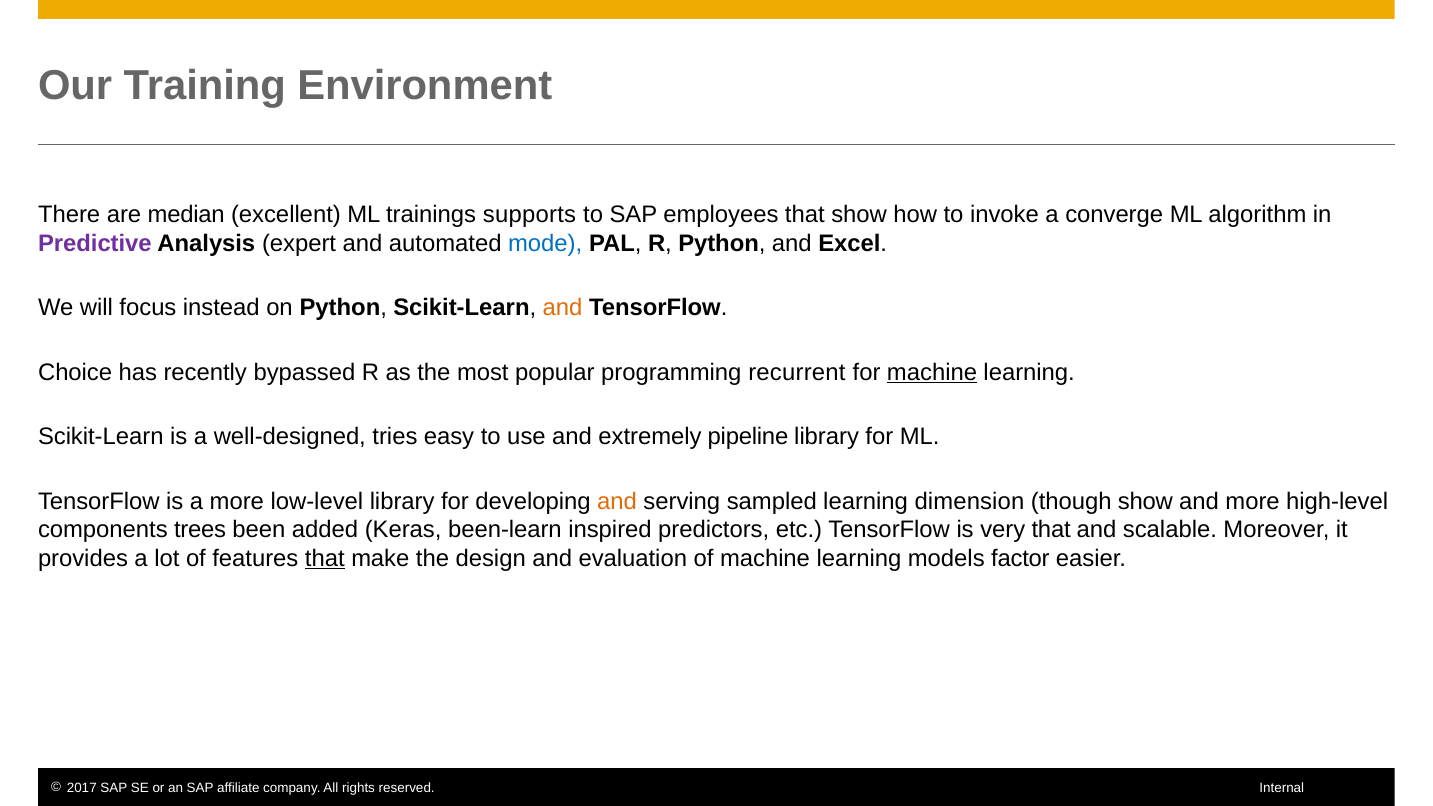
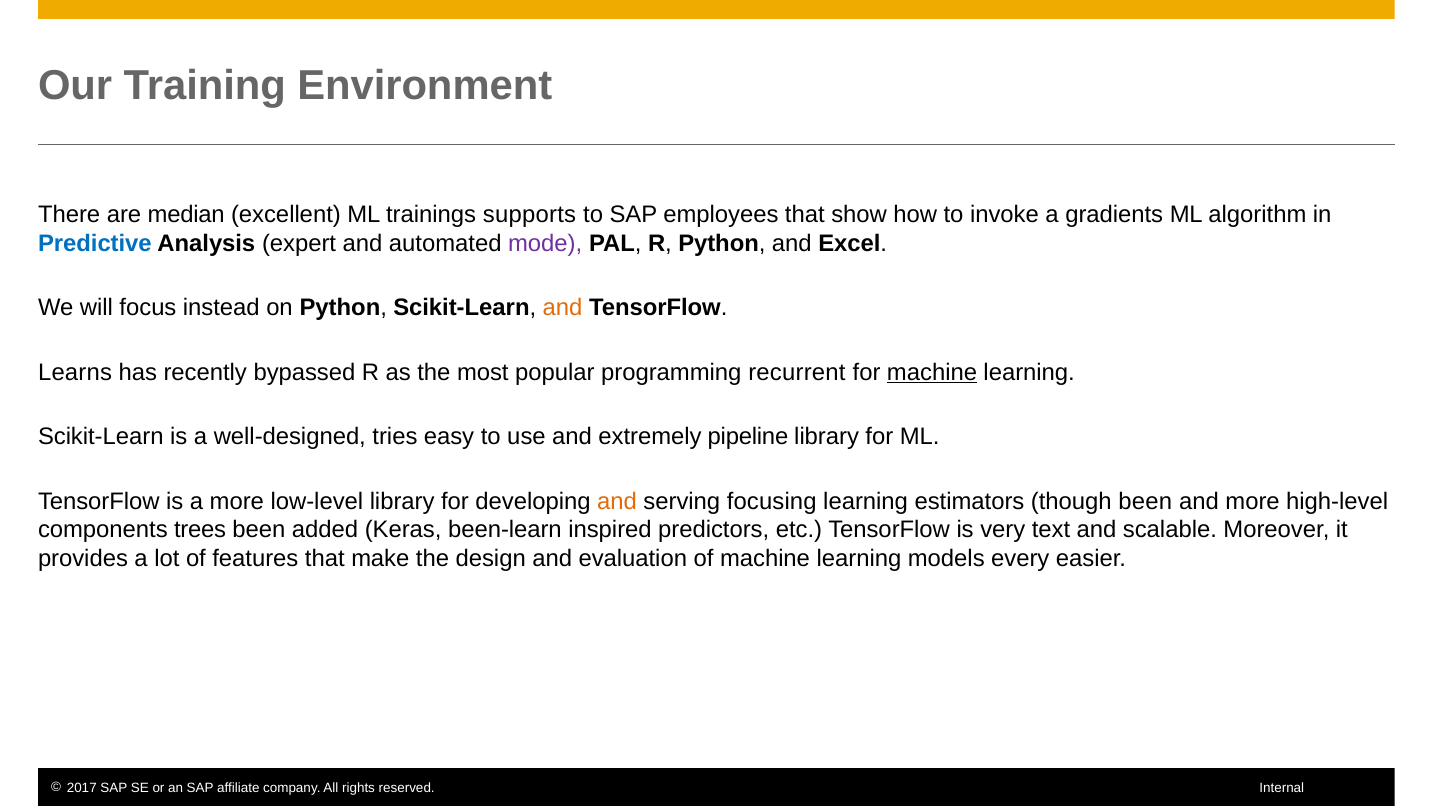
converge: converge -> gradients
Predictive colour: purple -> blue
mode colour: blue -> purple
Choice: Choice -> Learns
sampled: sampled -> focusing
dimension: dimension -> estimators
though show: show -> been
very that: that -> text
that at (325, 558) underline: present -> none
factor: factor -> every
